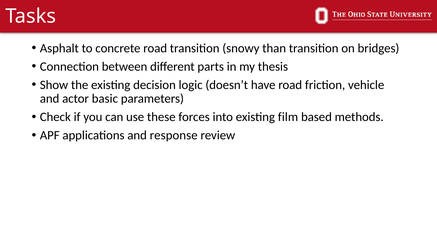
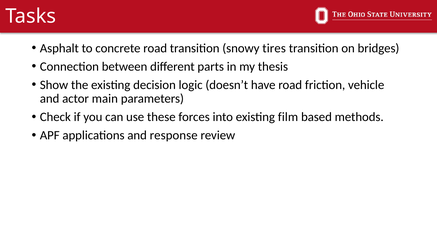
than: than -> tires
basic: basic -> main
